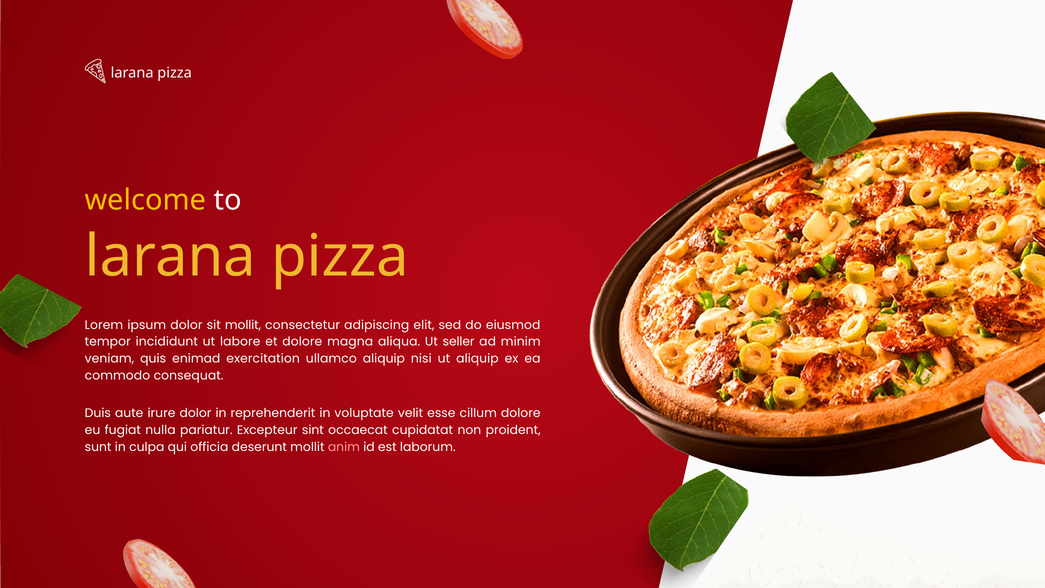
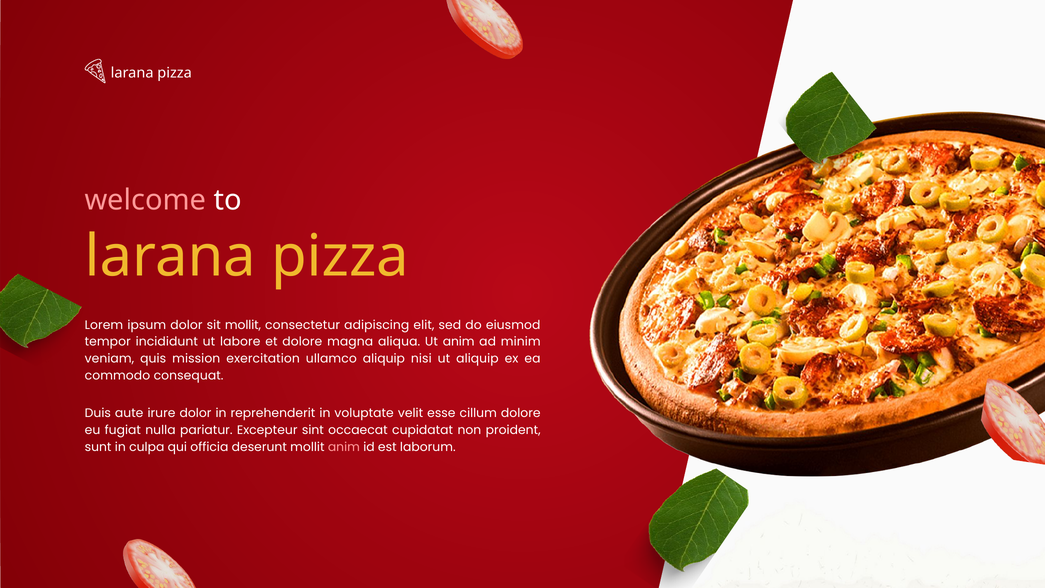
welcome colour: yellow -> pink
Ut seller: seller -> anim
enimad: enimad -> mission
